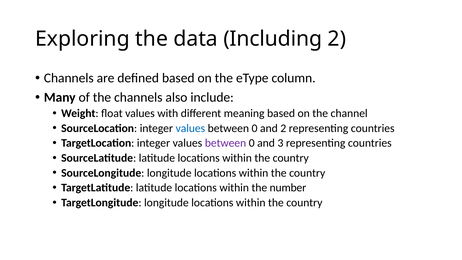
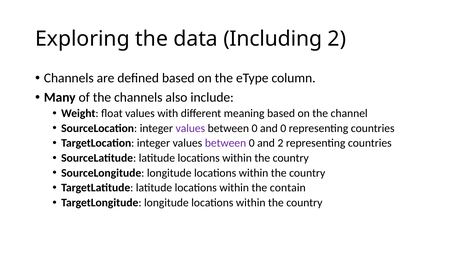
values at (190, 128) colour: blue -> purple
and 2: 2 -> 0
and 3: 3 -> 2
number: number -> contain
